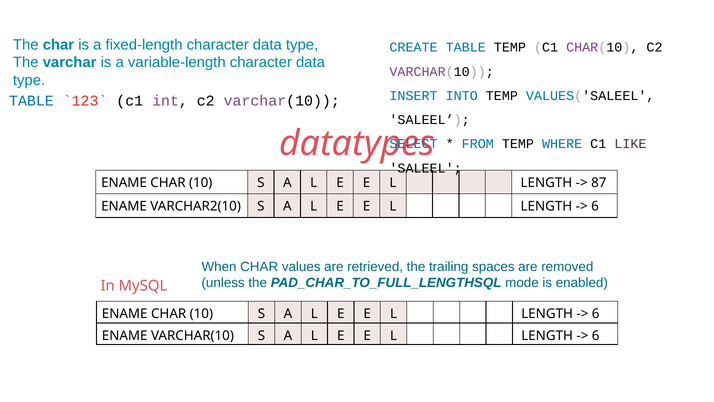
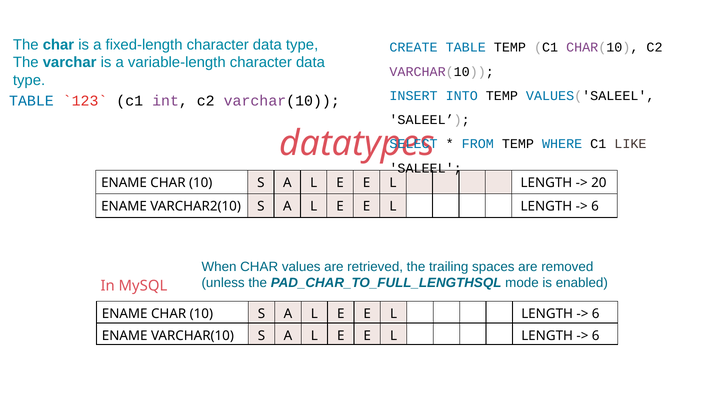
87: 87 -> 20
